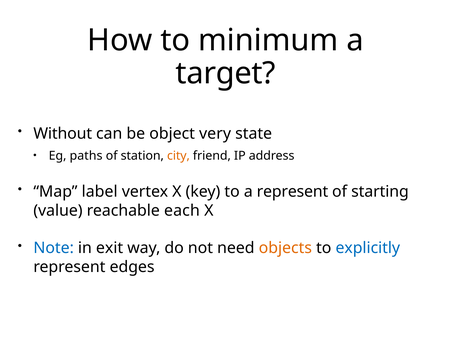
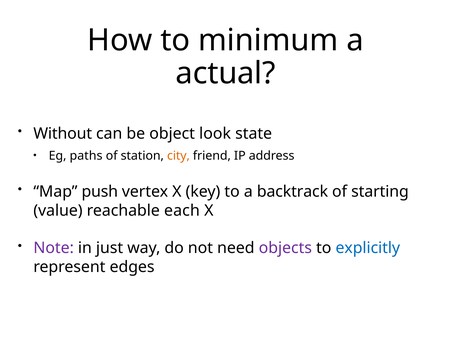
target: target -> actual
very: very -> look
label: label -> push
a represent: represent -> backtrack
Note colour: blue -> purple
exit: exit -> just
objects colour: orange -> purple
